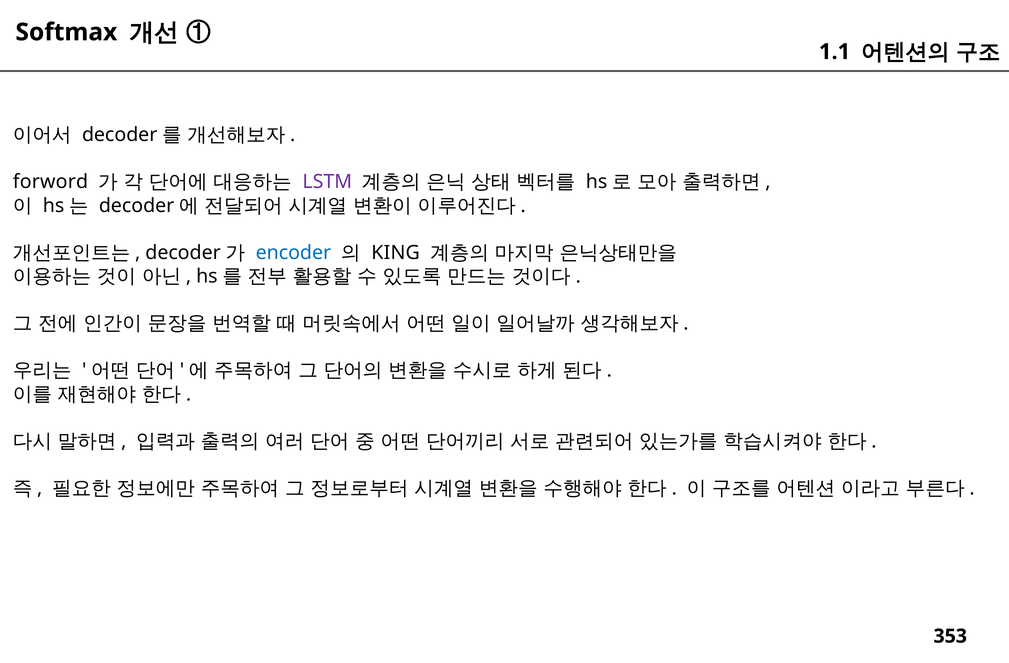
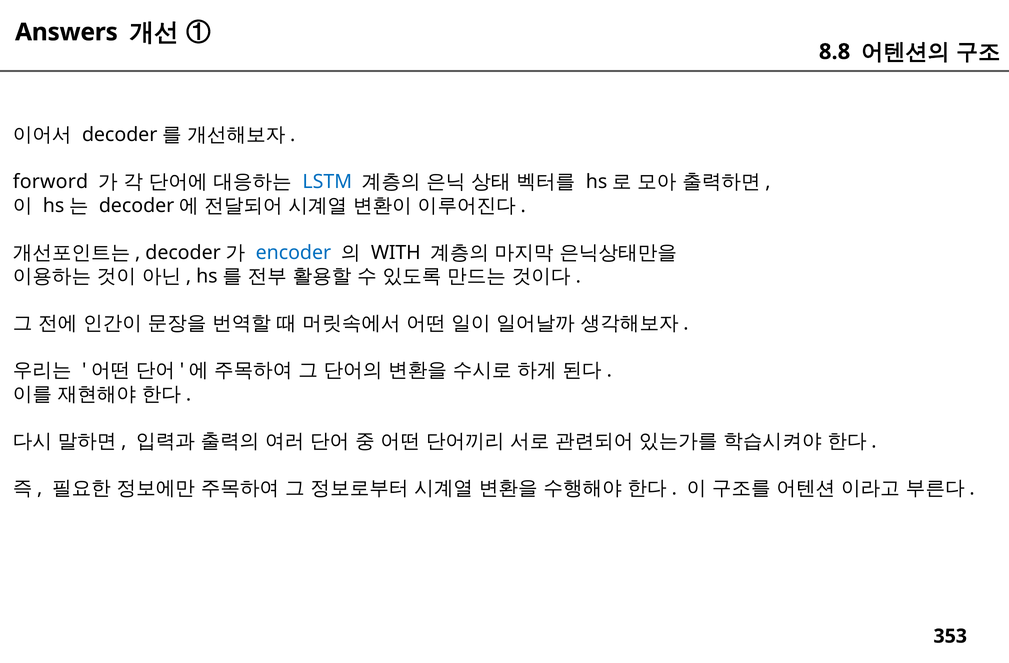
Softmax: Softmax -> Answers
1.1: 1.1 -> 8.8
LSTM colour: purple -> blue
KING: KING -> WITH
